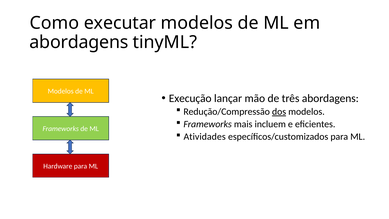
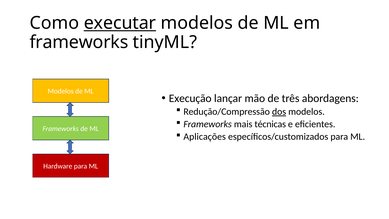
executar underline: none -> present
abordagens at (79, 42): abordagens -> frameworks
incluem: incluem -> técnicas
Atividades: Atividades -> Aplicações
